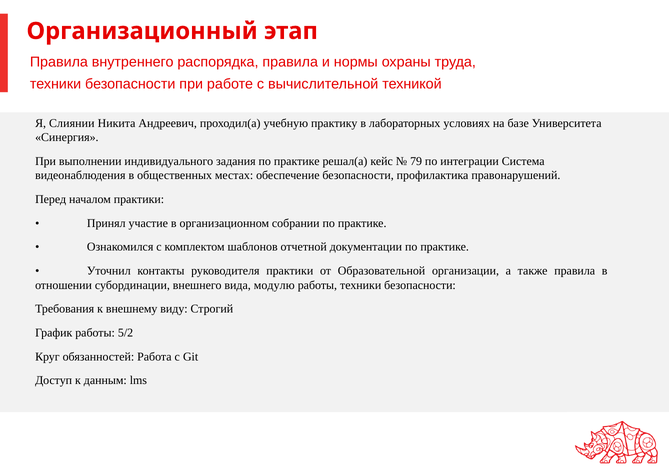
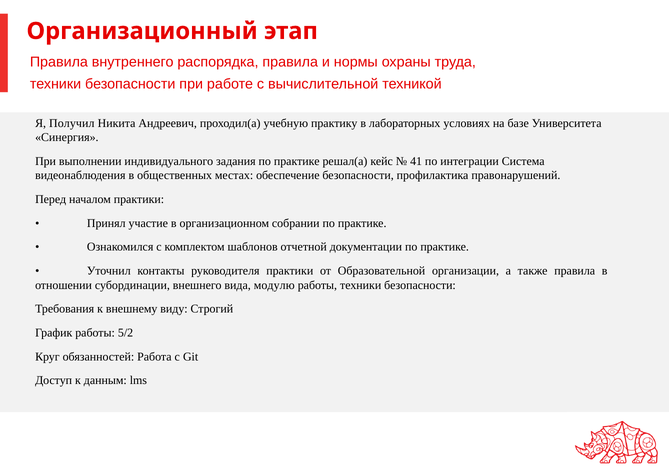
Слиянии: Слиянии -> Получил
79: 79 -> 41
